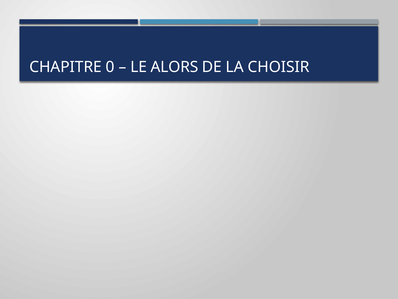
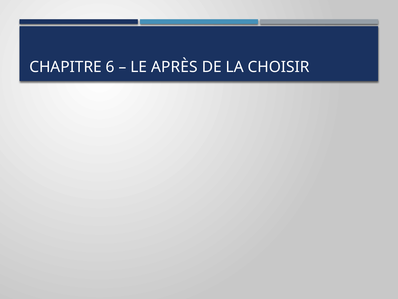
0: 0 -> 6
ALORS: ALORS -> APRÈS
